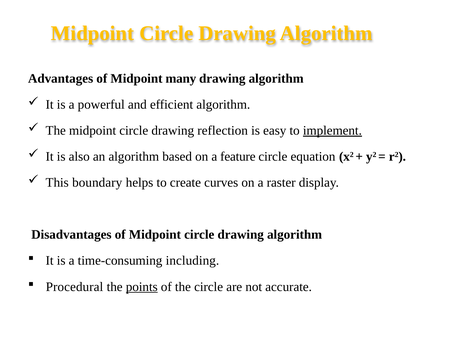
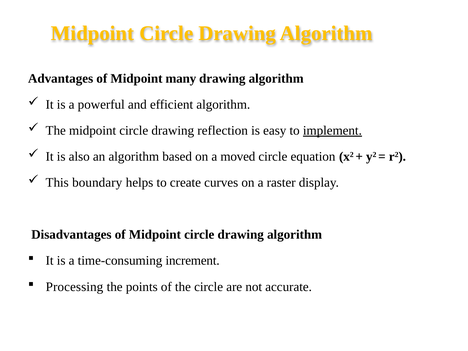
feature: feature -> moved
including: including -> increment
Procedural: Procedural -> Processing
points underline: present -> none
